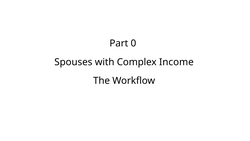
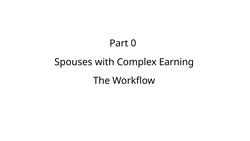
Income: Income -> Earning
